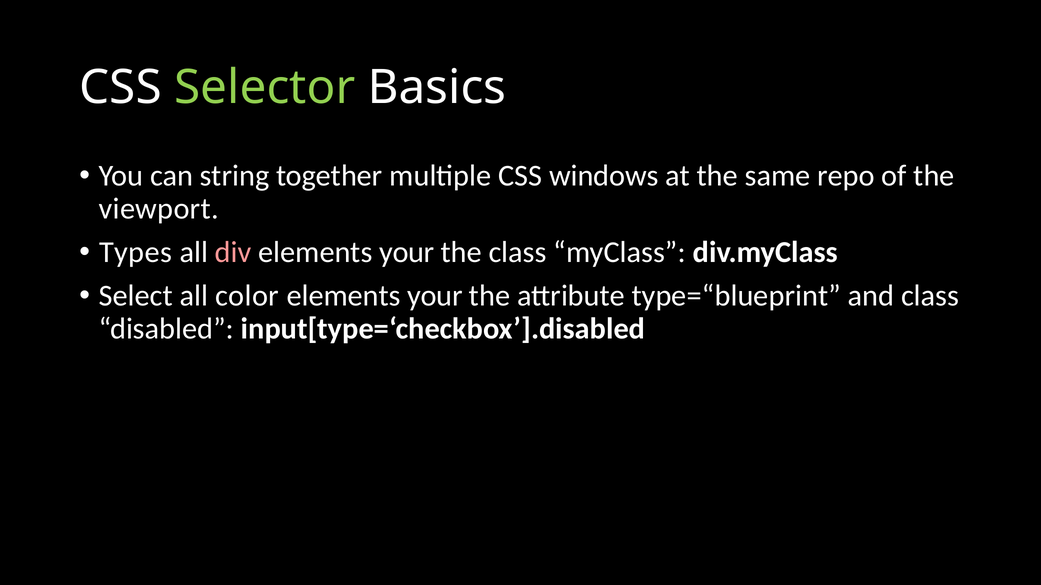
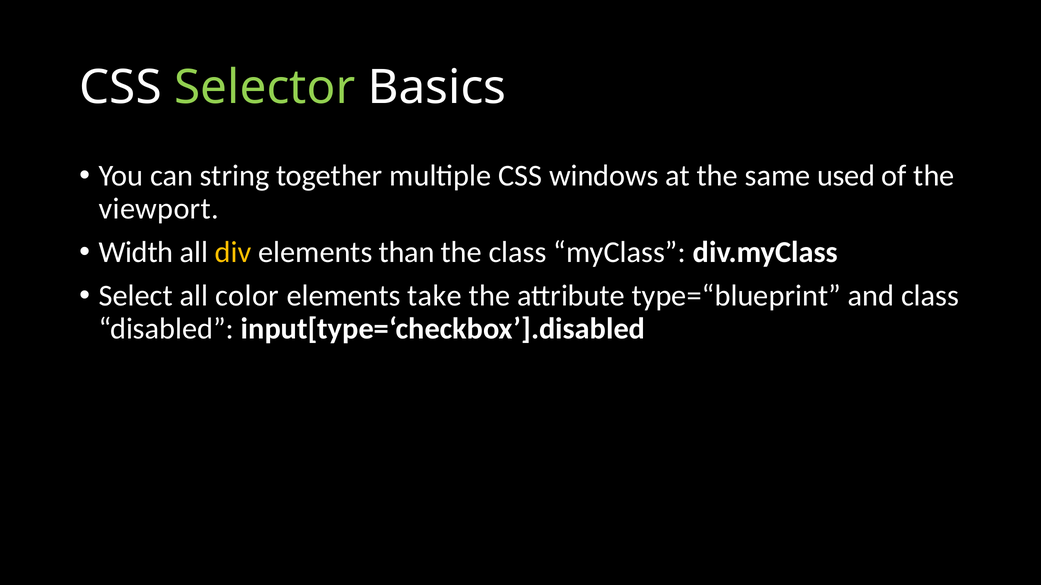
repo: repo -> used
Types: Types -> Width
div colour: pink -> yellow
your at (407, 252): your -> than
your at (435, 296): your -> take
